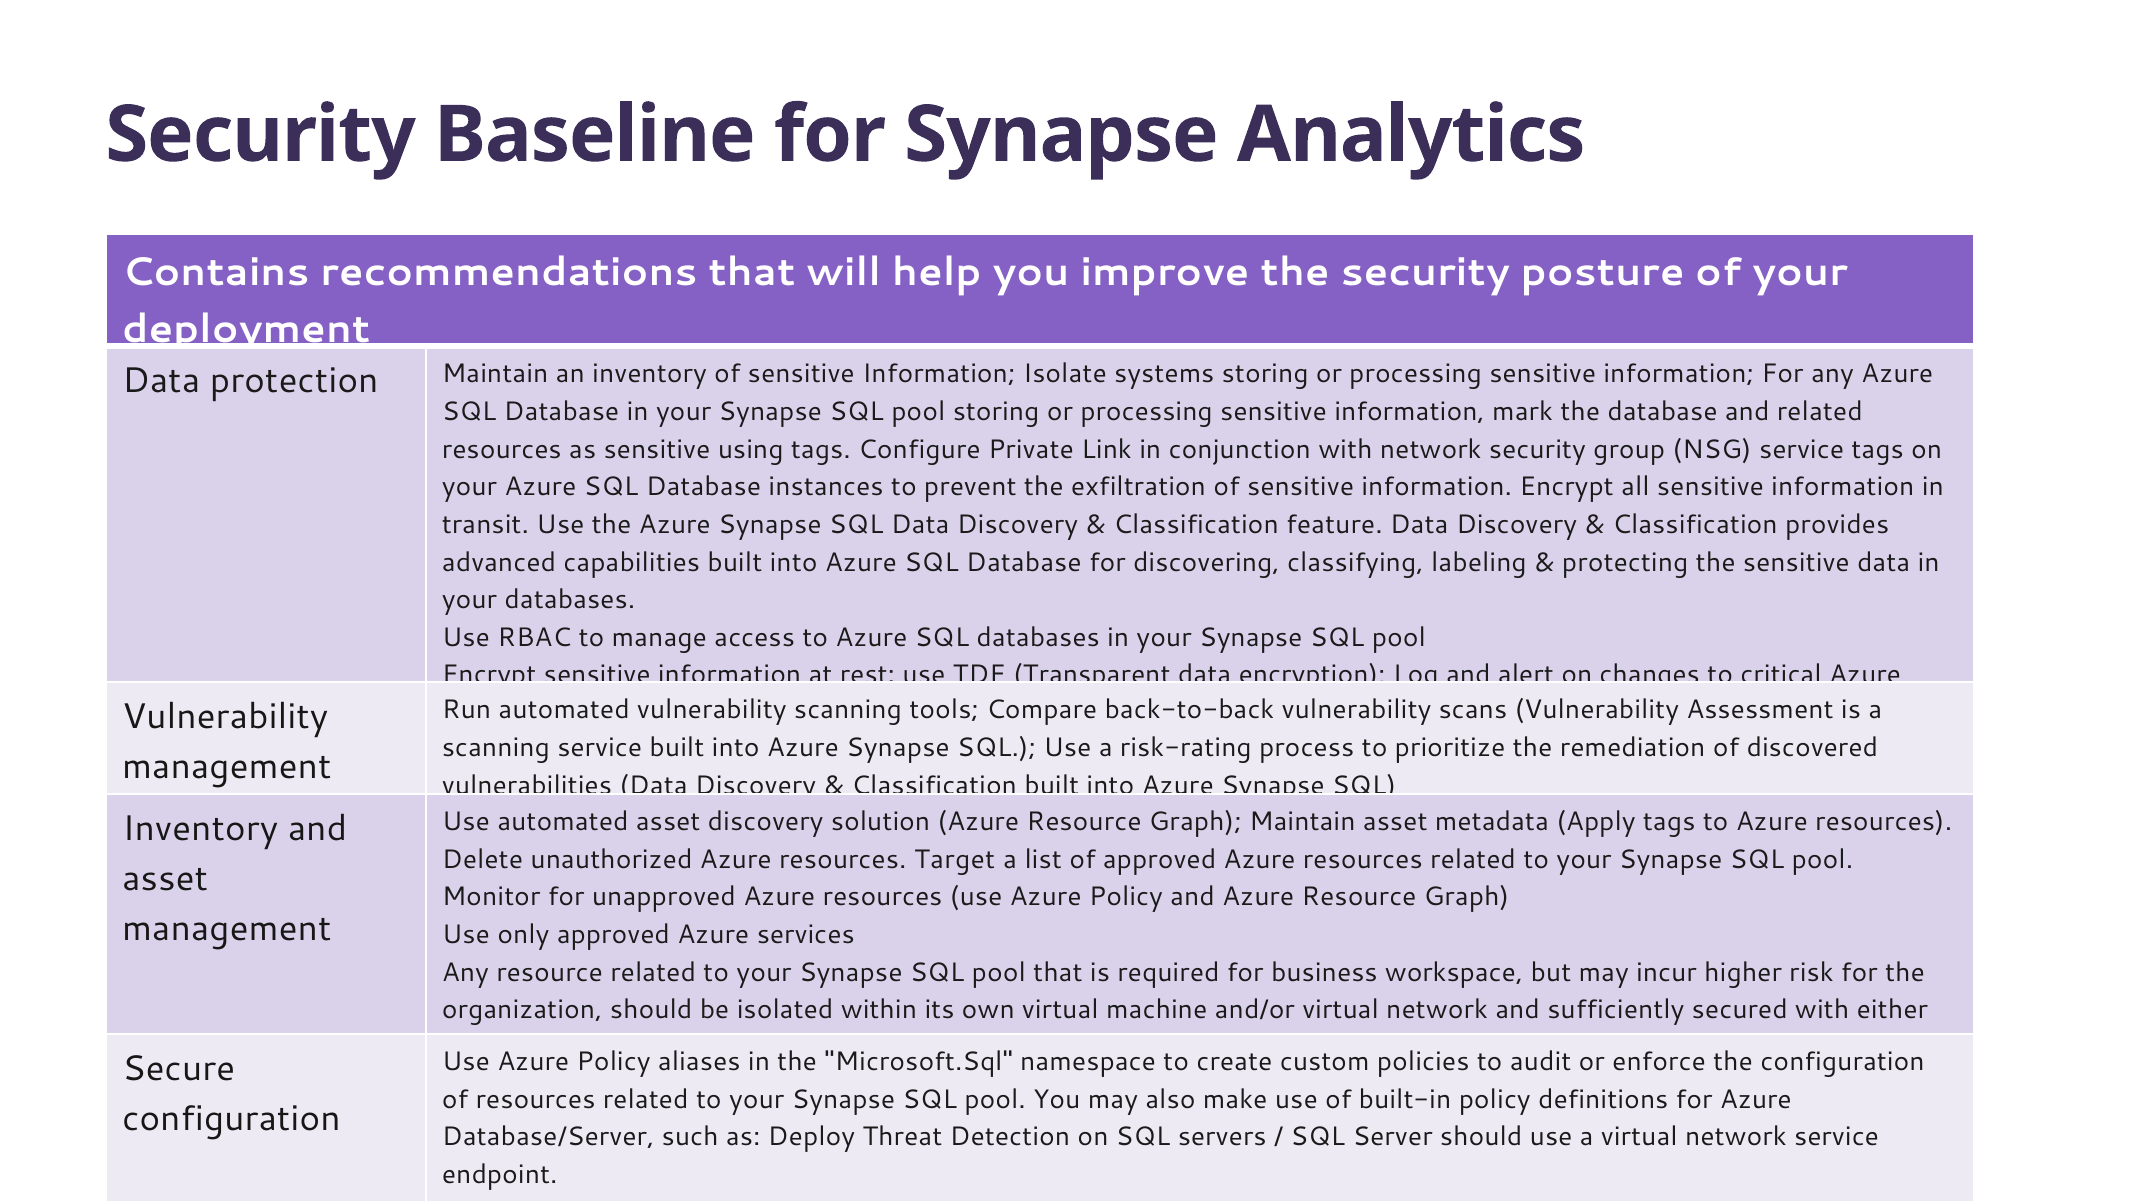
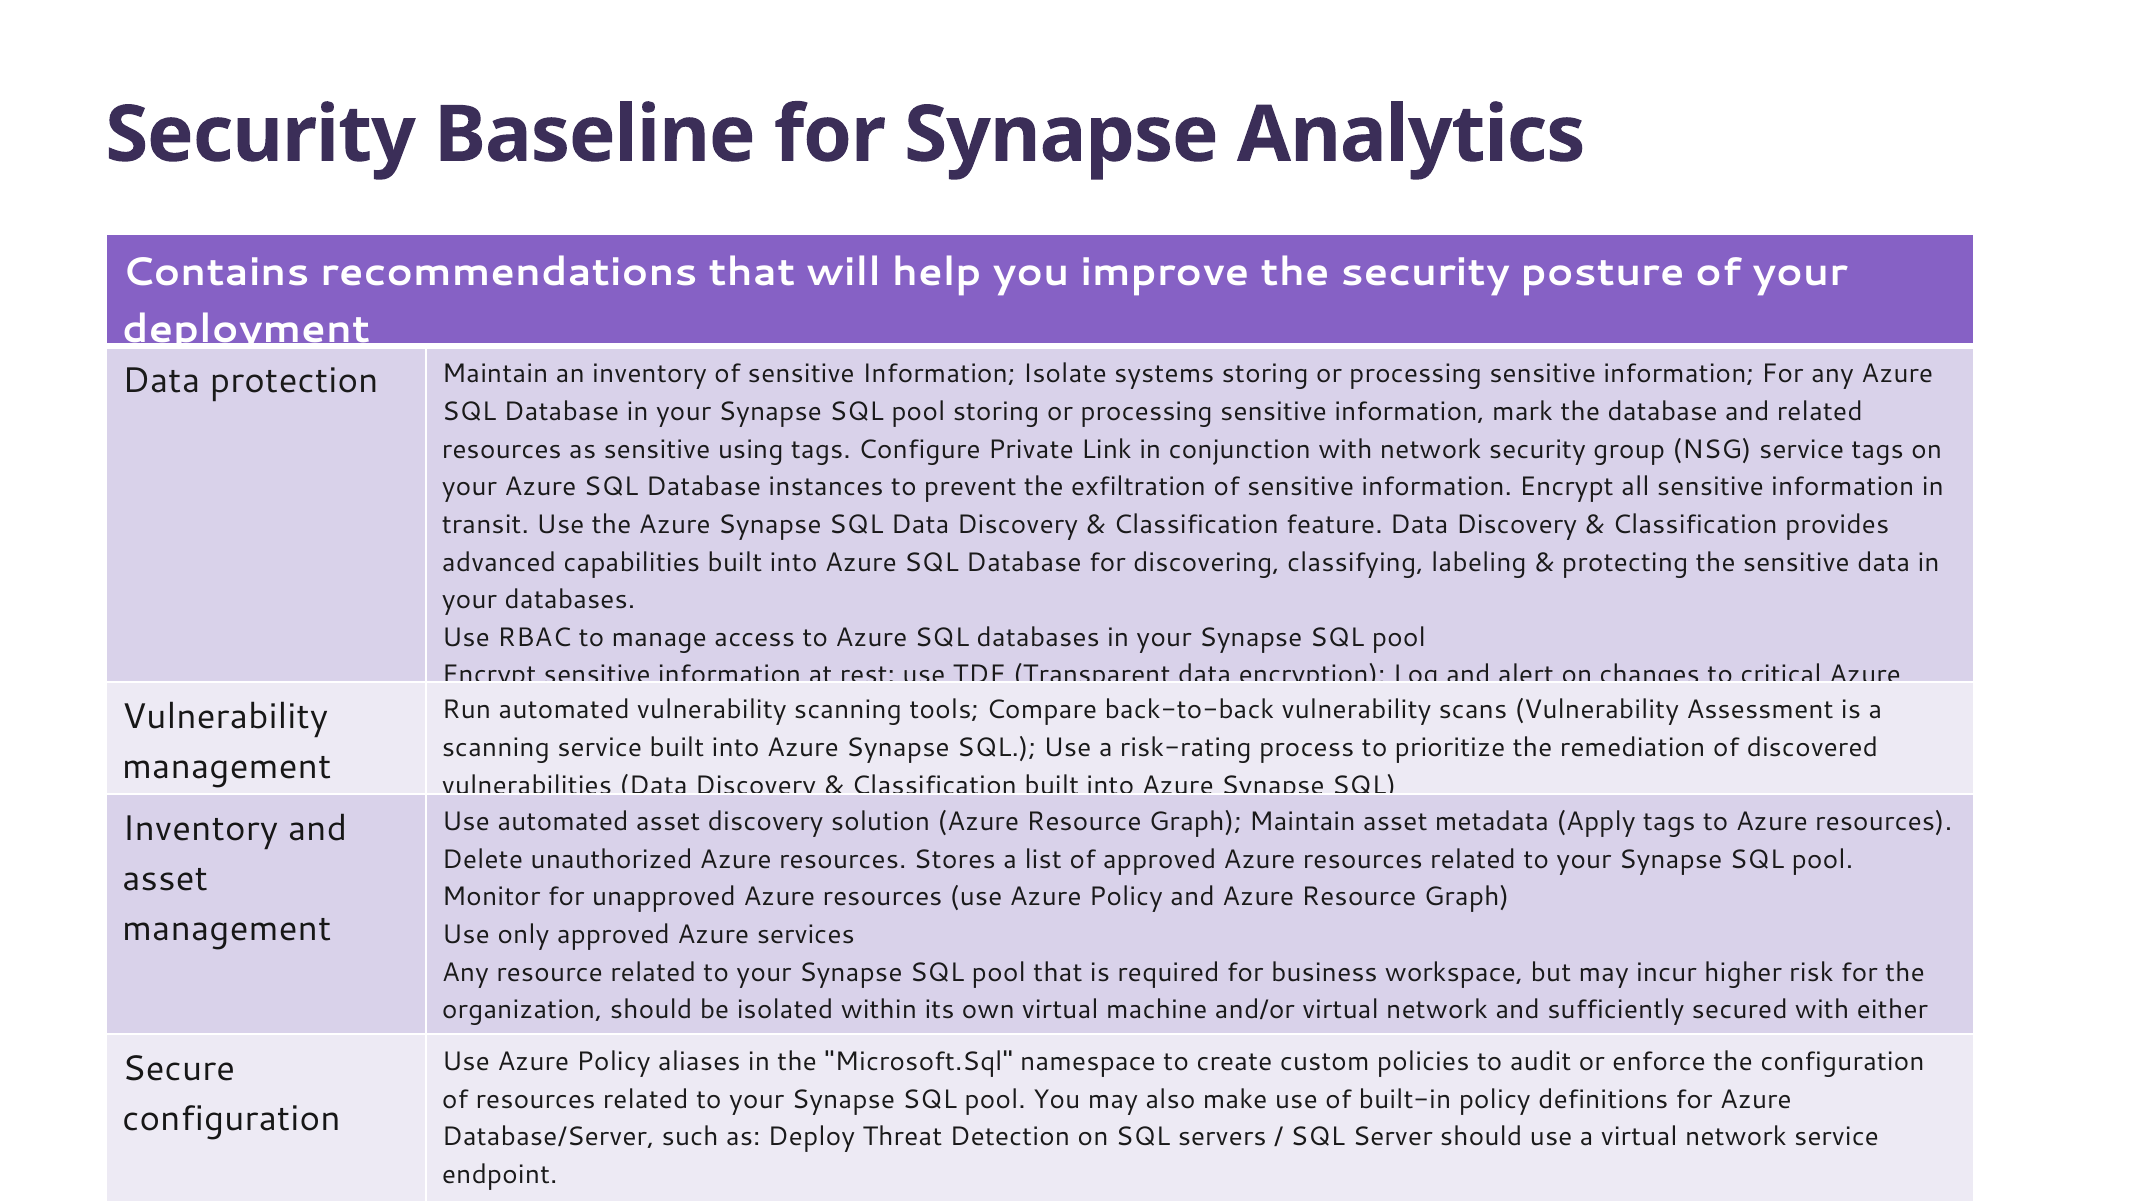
Target: Target -> Stores
